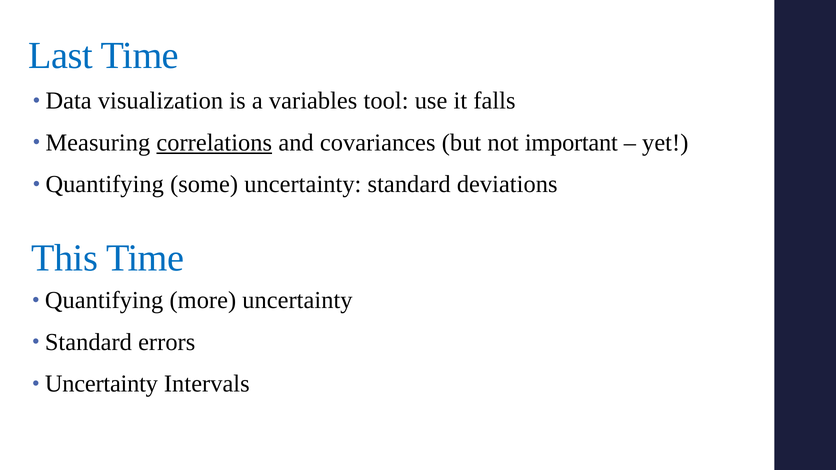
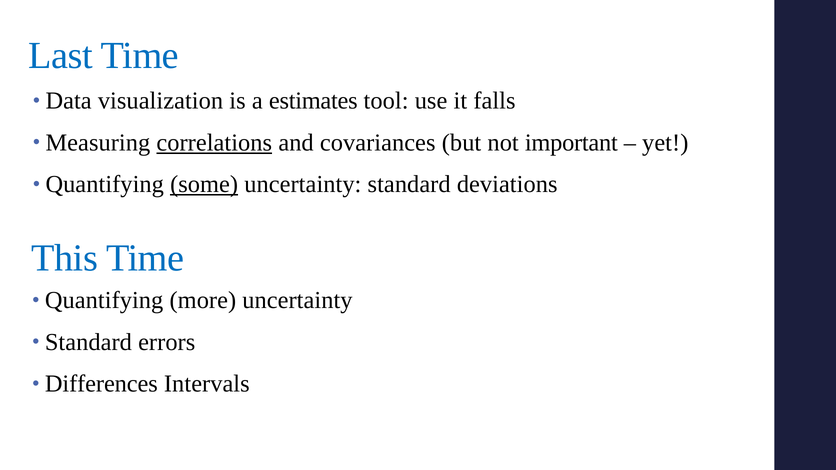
variables: variables -> estimates
some underline: none -> present
Uncertainty at (101, 384): Uncertainty -> Differences
